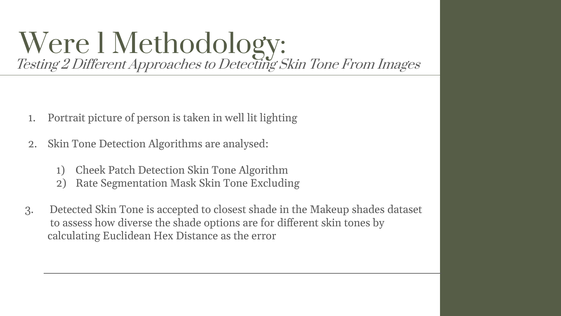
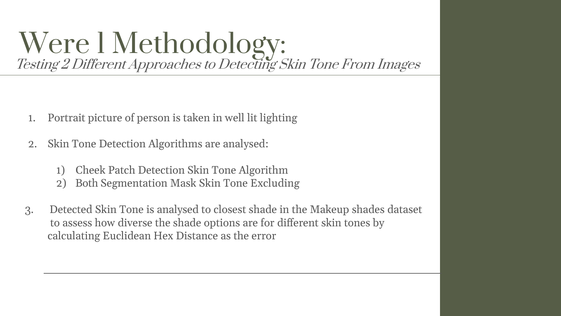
Rate: Rate -> Both
is accepted: accepted -> analysed
